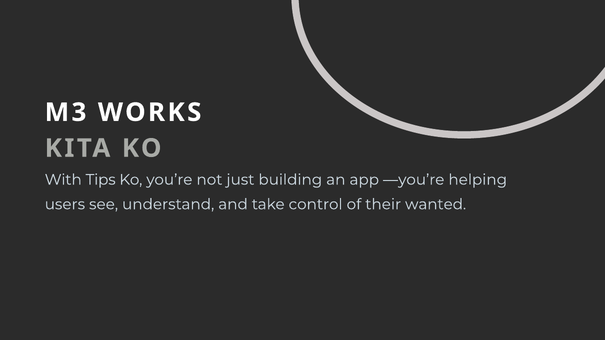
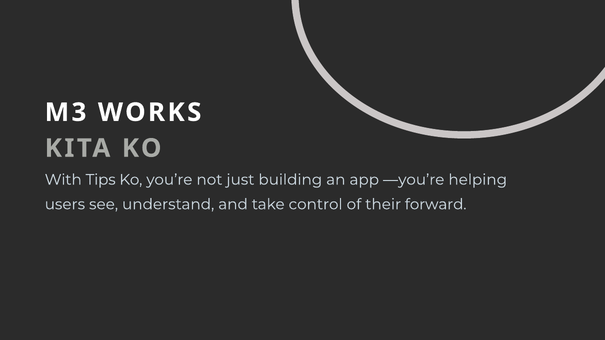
wanted: wanted -> forward
